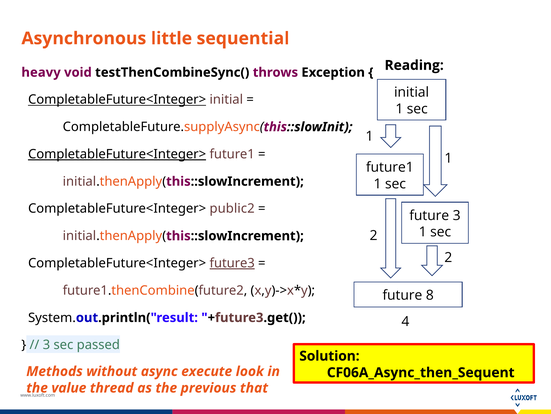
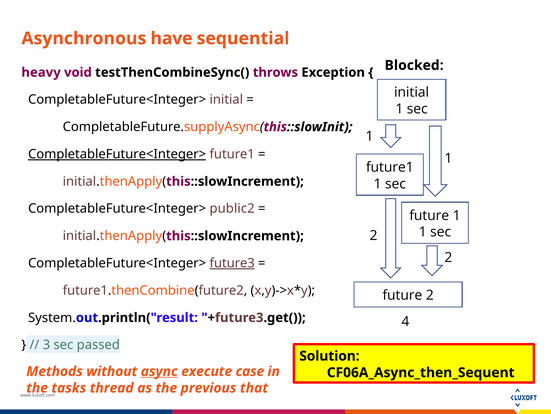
little: little -> have
Reading: Reading -> Blocked
CompletableFuture<Integer> at (117, 100) underline: present -> none
future 3: 3 -> 1
future 8: 8 -> 2
async underline: none -> present
look: look -> case
value: value -> tasks
